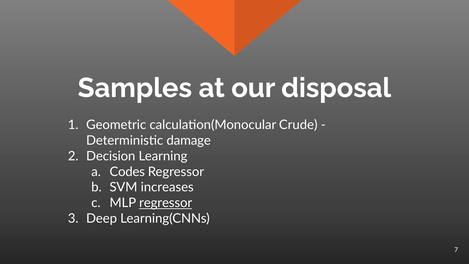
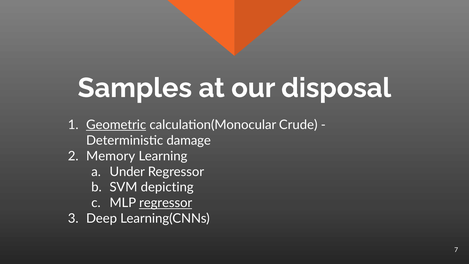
Geometric underline: none -> present
Decision: Decision -> Memory
Codes: Codes -> Under
increases: increases -> depicting
